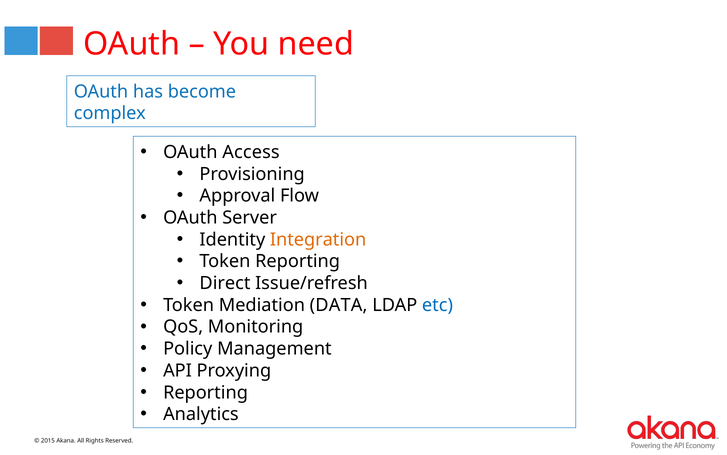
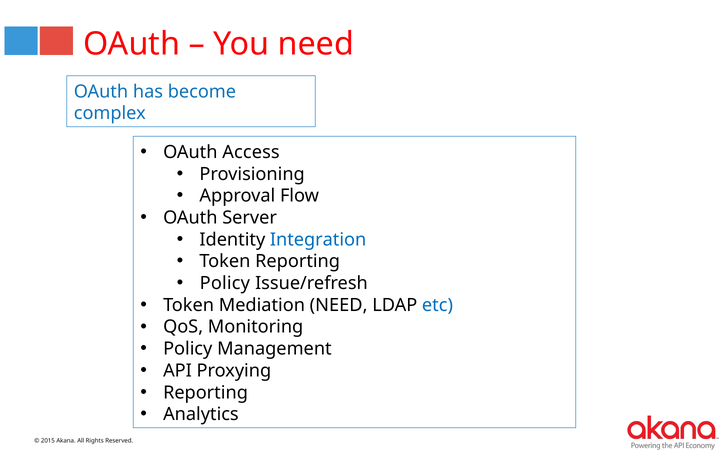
Integration colour: orange -> blue
Direct at (225, 283): Direct -> Policy
Mediation DATA: DATA -> NEED
